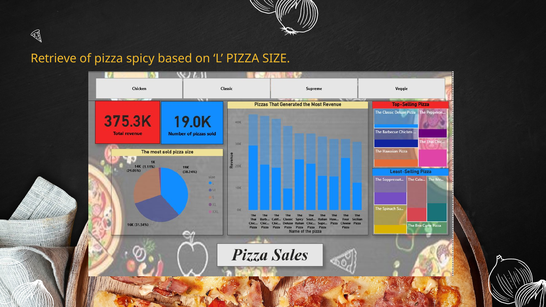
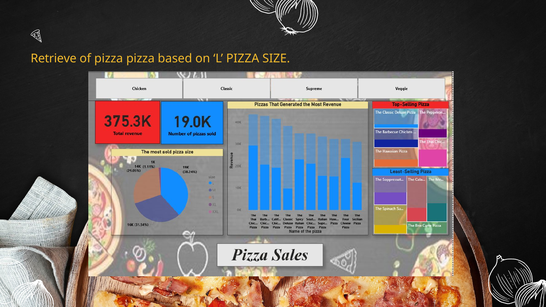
pizza spicy: spicy -> pizza
